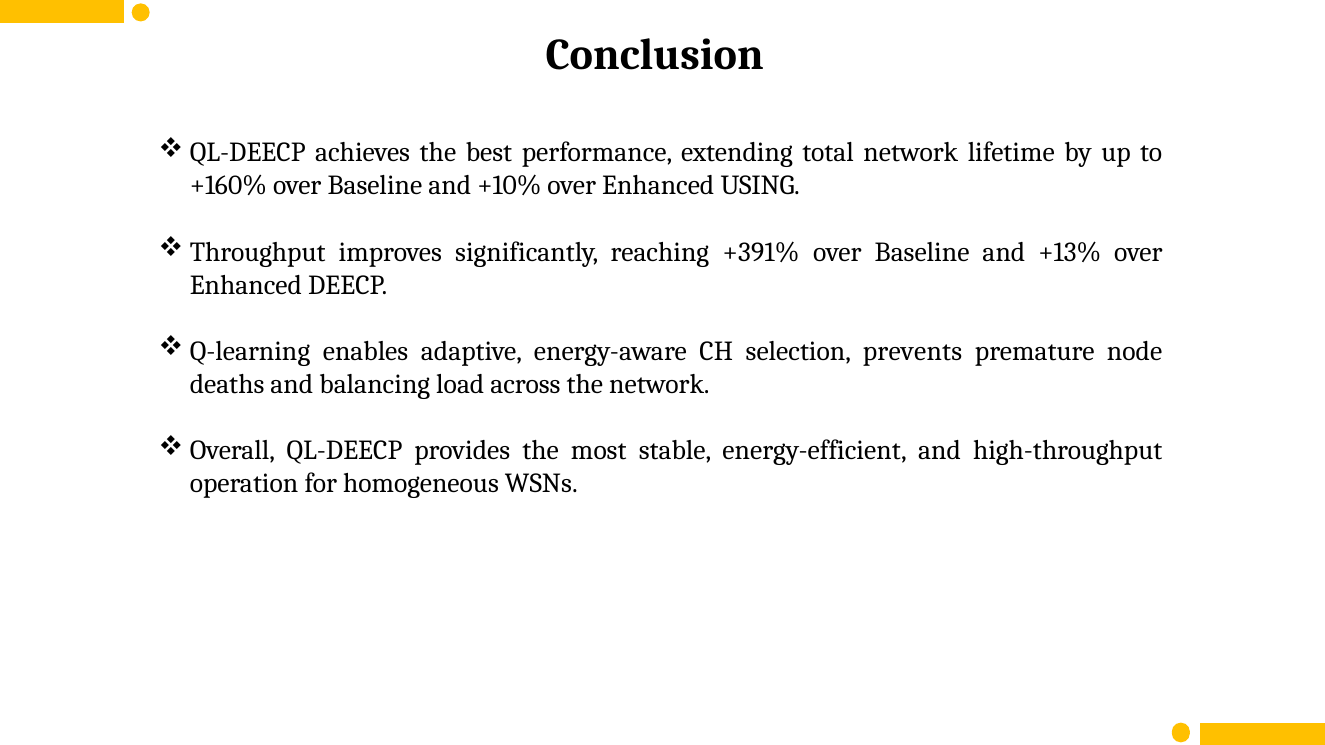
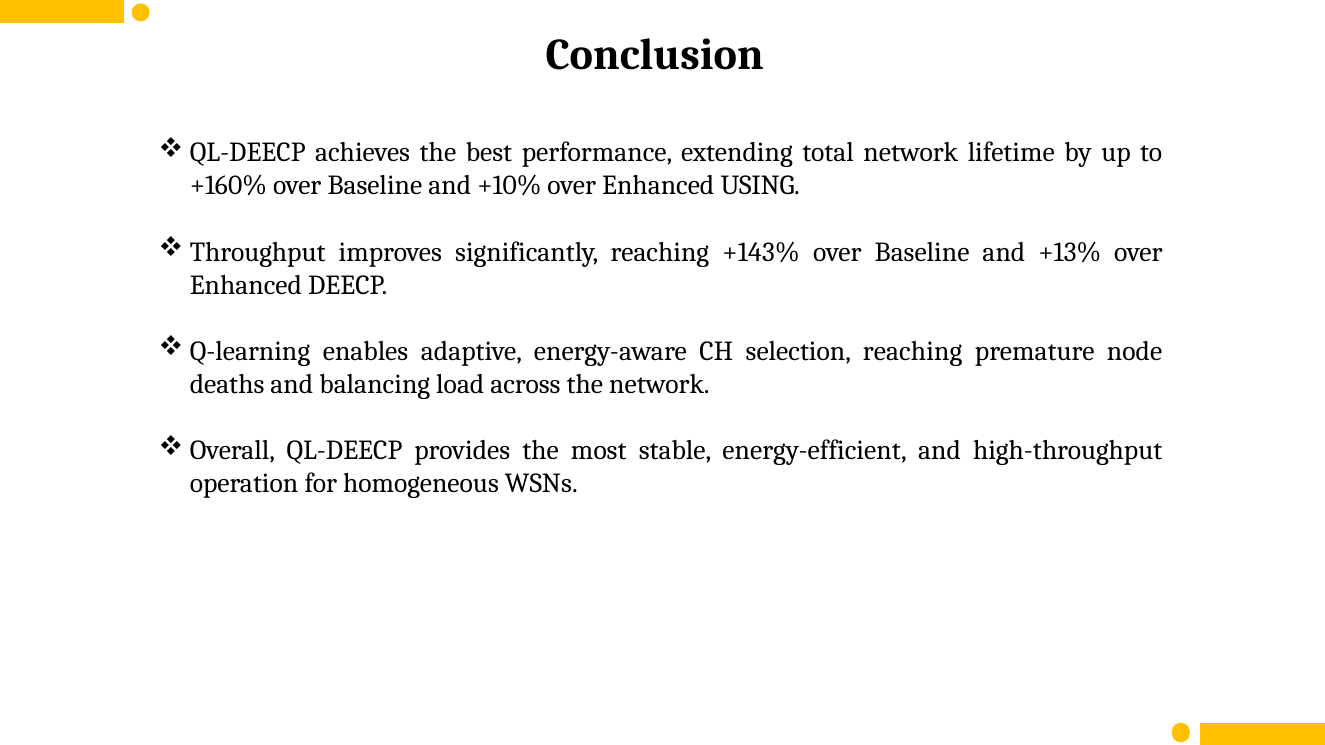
+391%: +391% -> +143%
selection prevents: prevents -> reaching
